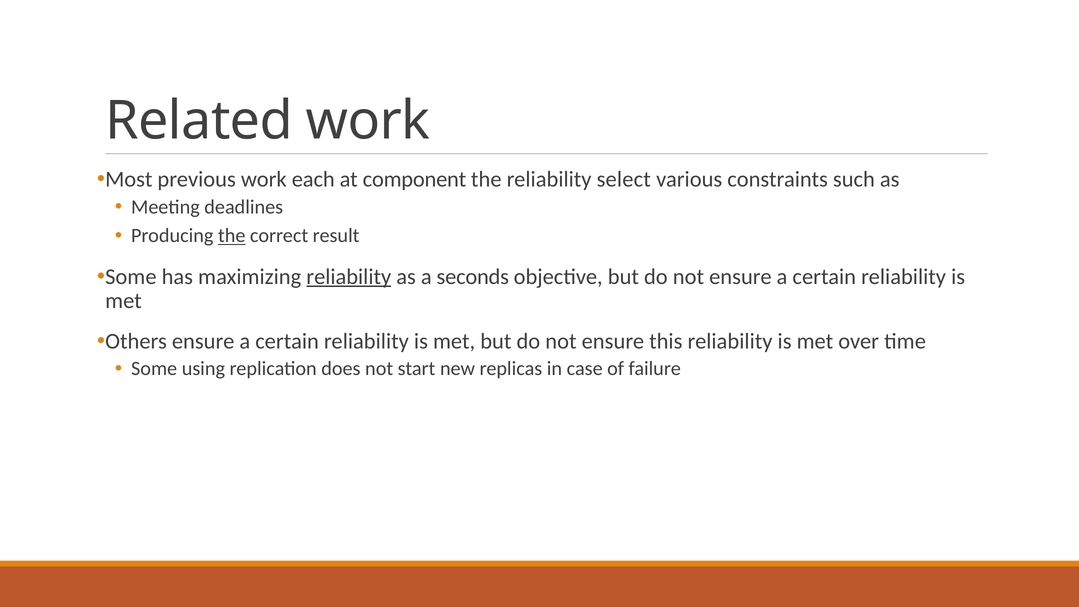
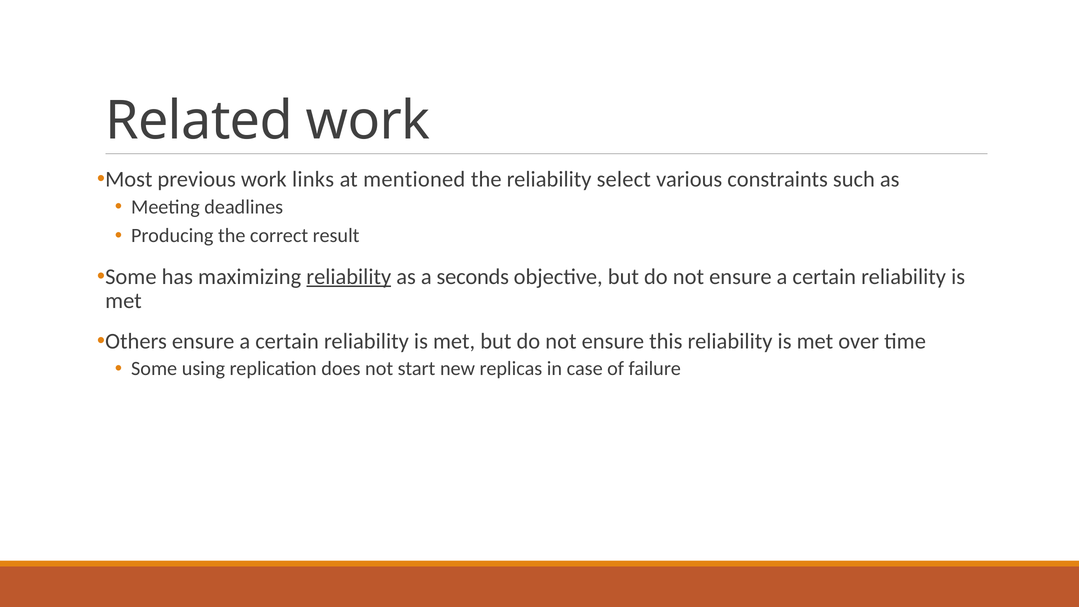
each: each -> links
component: component -> mentioned
the at (232, 236) underline: present -> none
